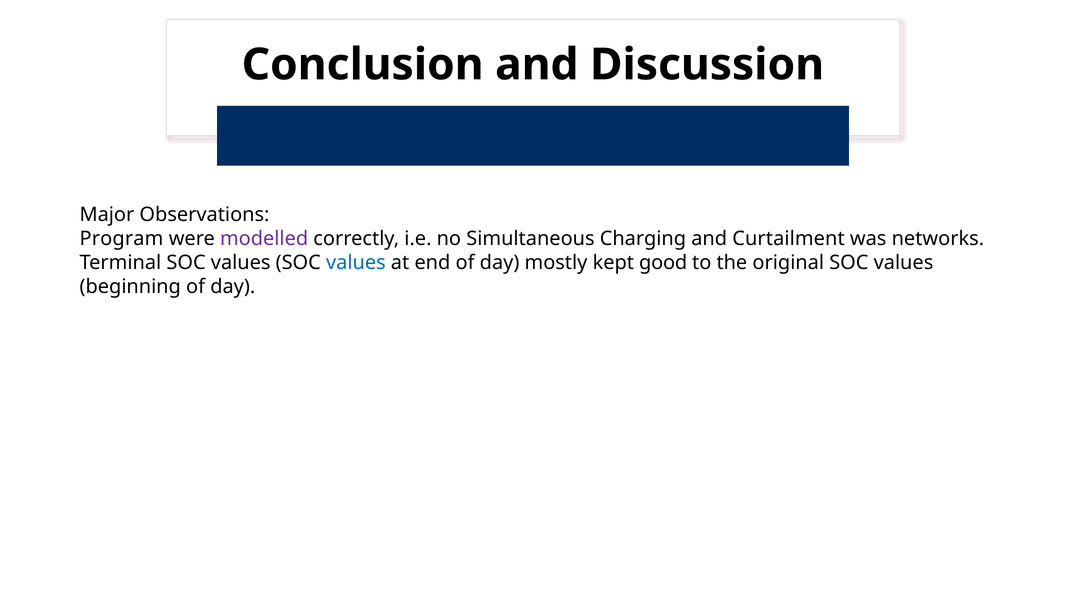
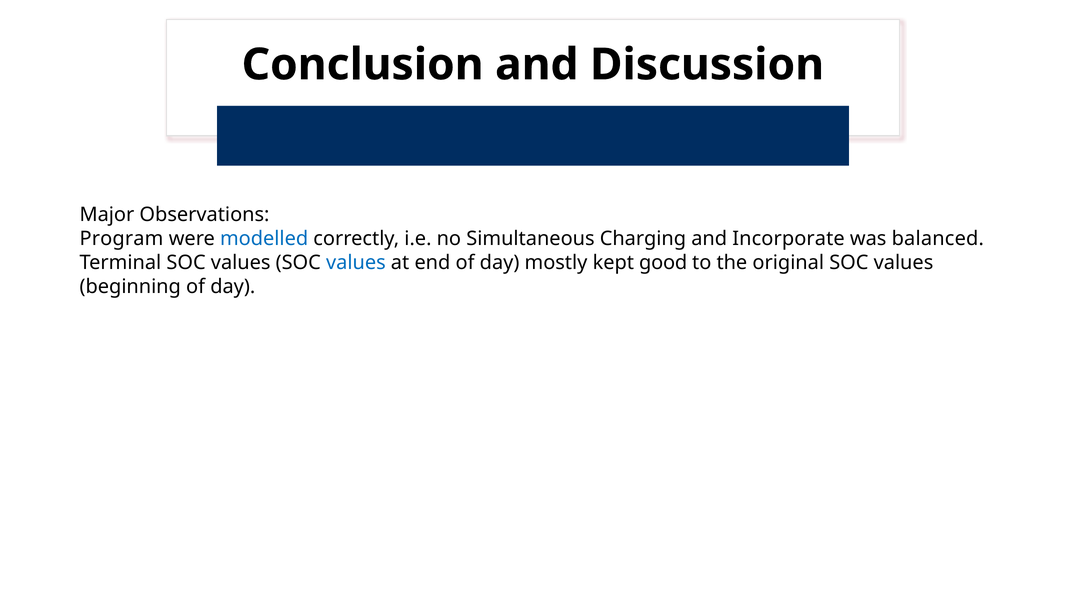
modelled colour: purple -> blue
Curtailment: Curtailment -> Incorporate
networks: networks -> balanced
